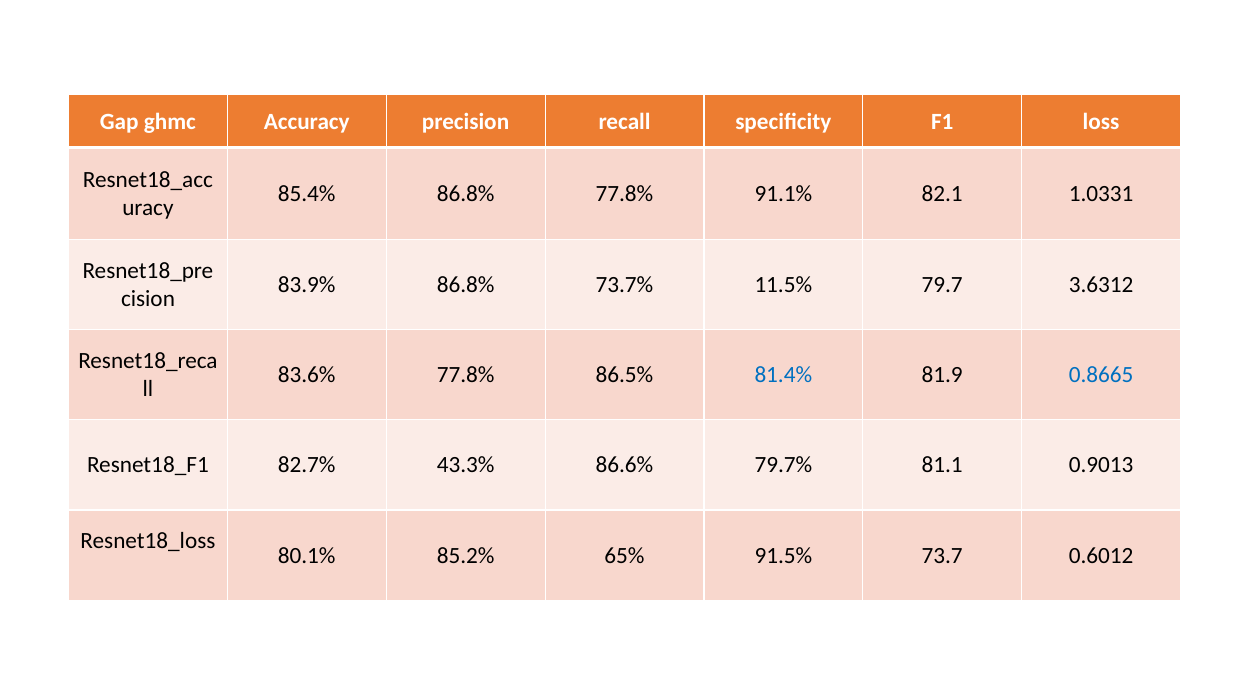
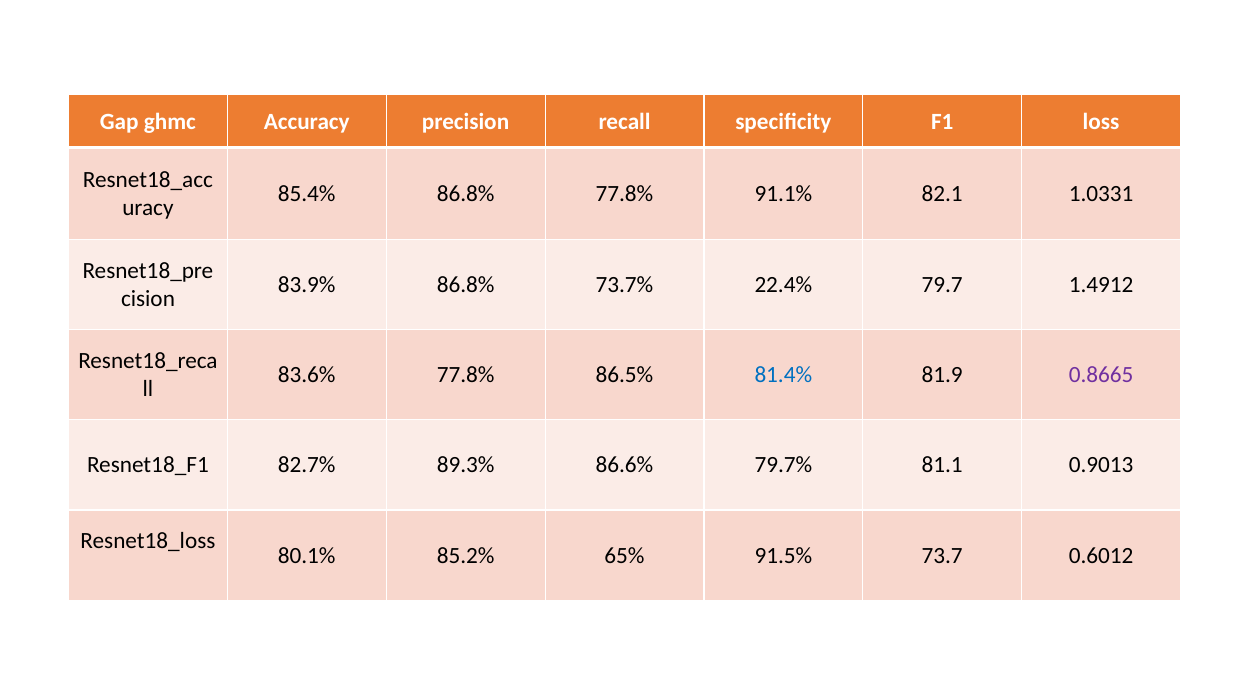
11.5%: 11.5% -> 22.4%
3.6312: 3.6312 -> 1.4912
0.8665 colour: blue -> purple
43.3%: 43.3% -> 89.3%
